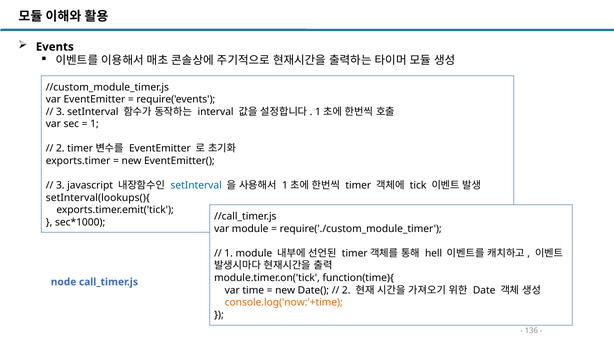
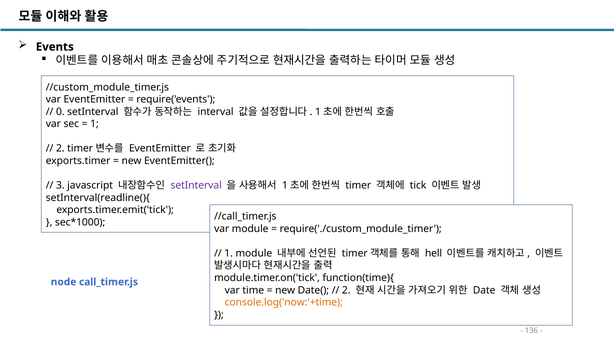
3 at (60, 112): 3 -> 0
setInterval at (196, 186) colour: blue -> purple
setInterval(lookups(){: setInterval(lookups(){ -> setInterval(readline(){
